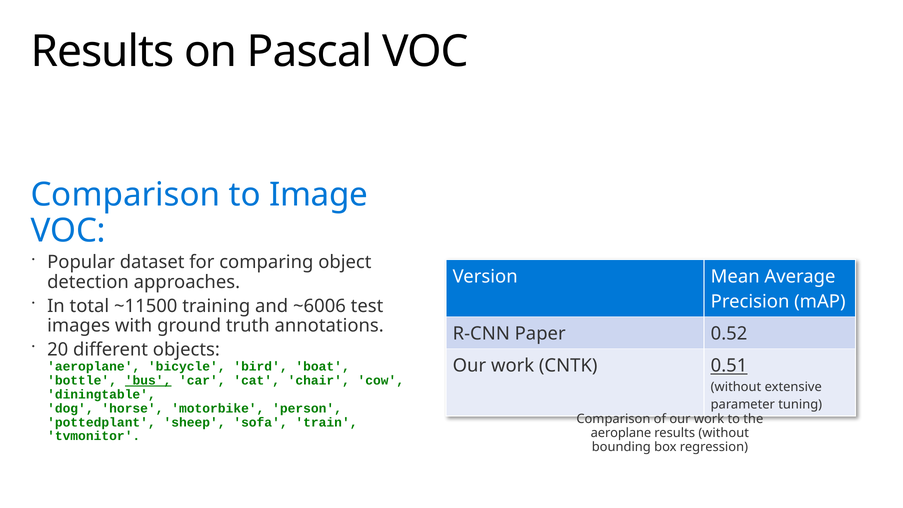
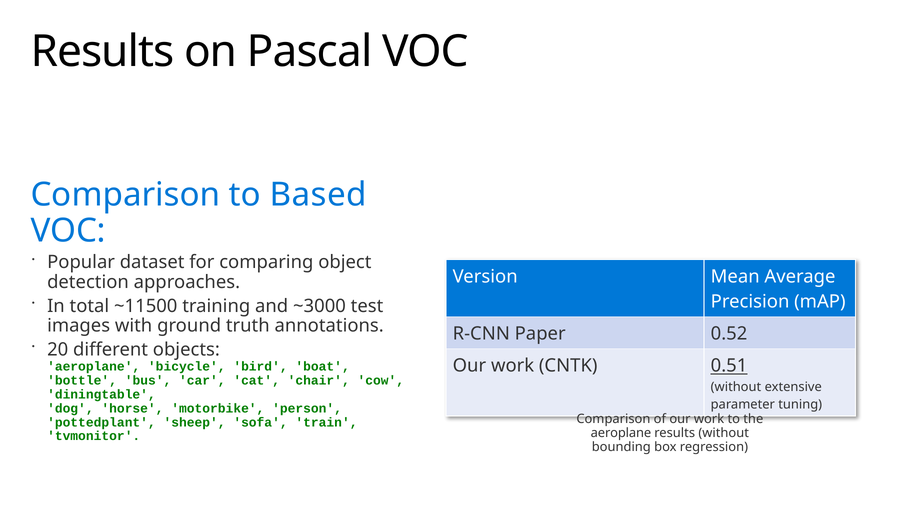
Image: Image -> Based
~6006: ~6006 -> ~3000
bus underline: present -> none
